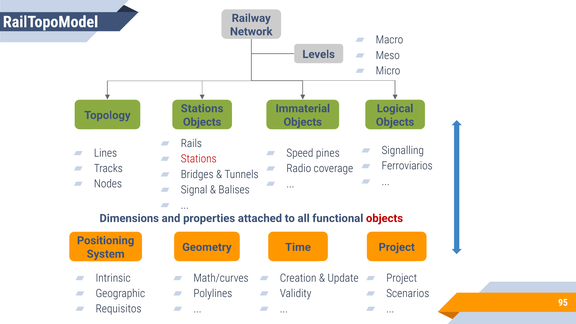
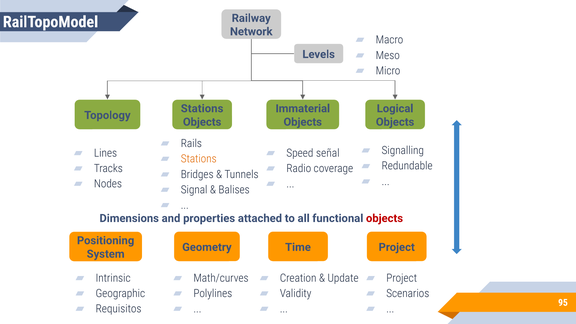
pines: pines -> señal
Stations at (199, 159) colour: red -> orange
Ferroviarios: Ferroviarios -> Redundable
